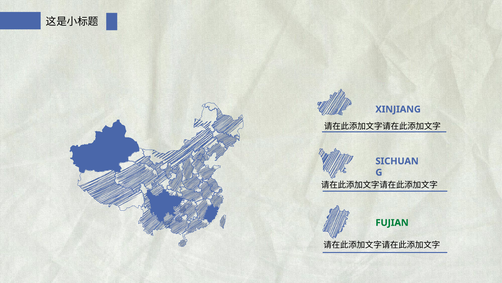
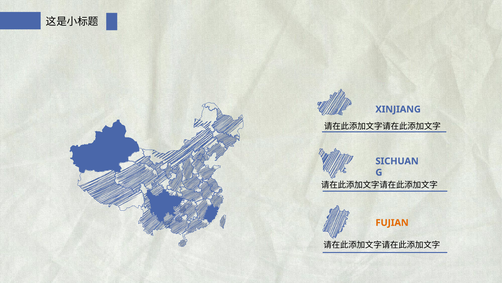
FUJIAN colour: green -> orange
